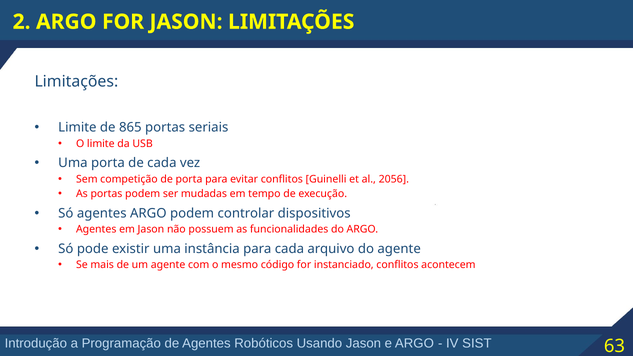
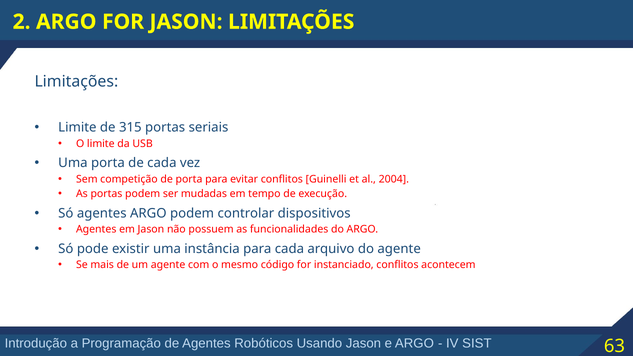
865: 865 -> 315
2056: 2056 -> 2004
